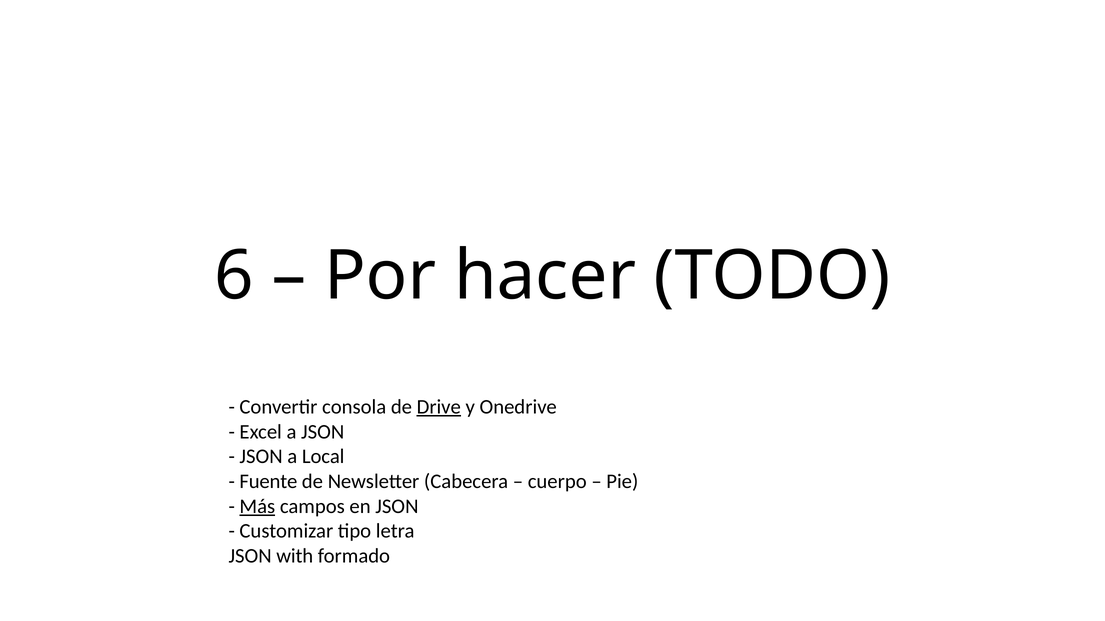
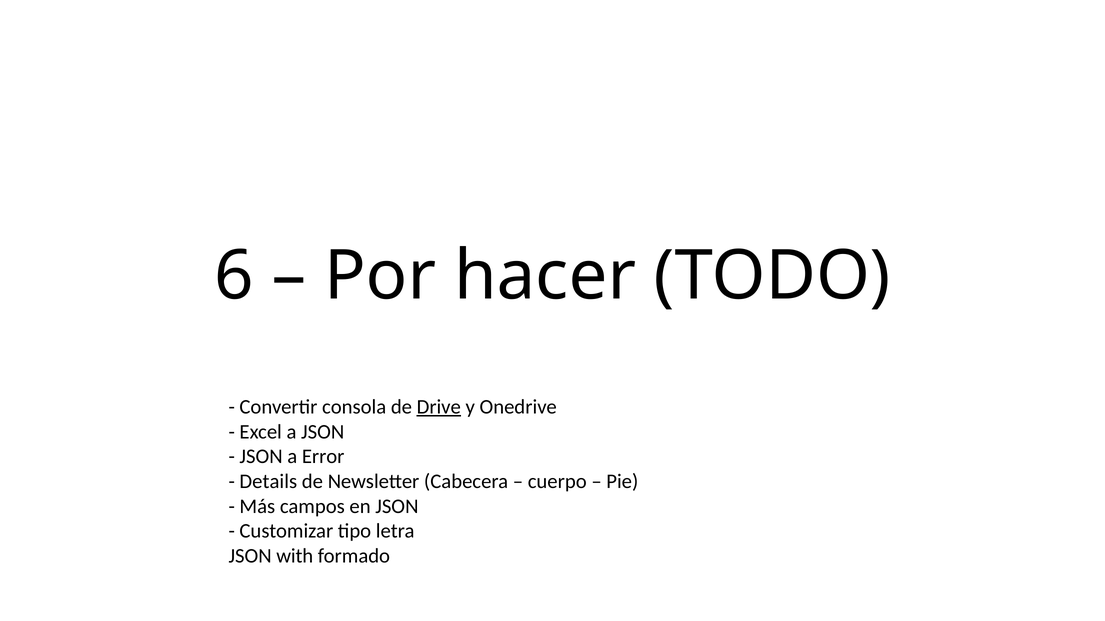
Local: Local -> Error
Fuente: Fuente -> Details
Más underline: present -> none
